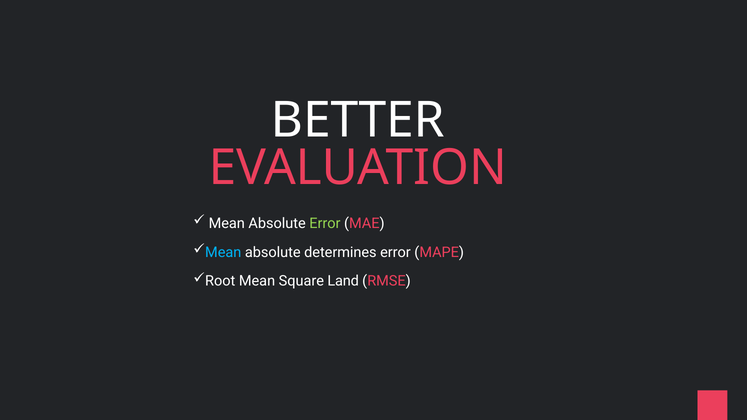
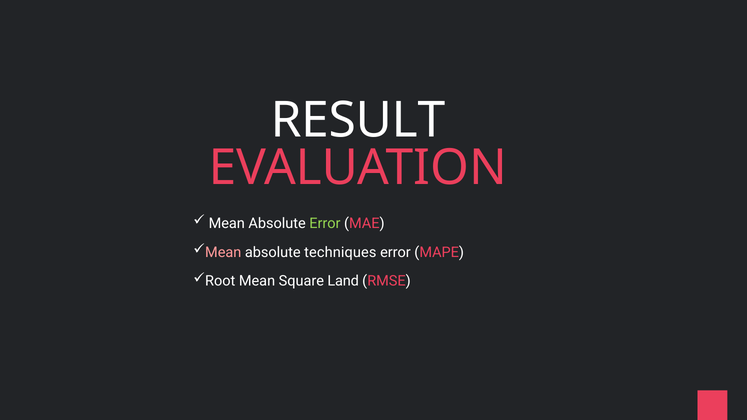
BETTER: BETTER -> RESULT
Mean at (223, 252) colour: light blue -> pink
determines: determines -> techniques
